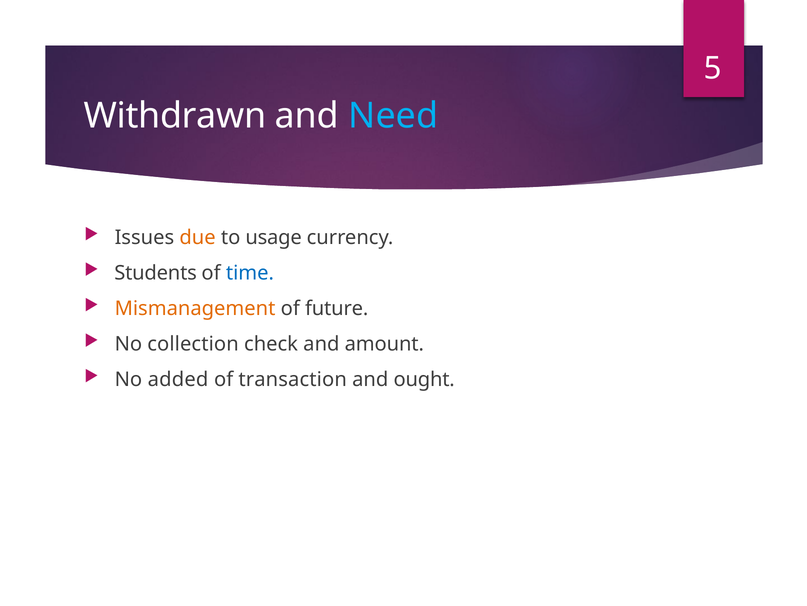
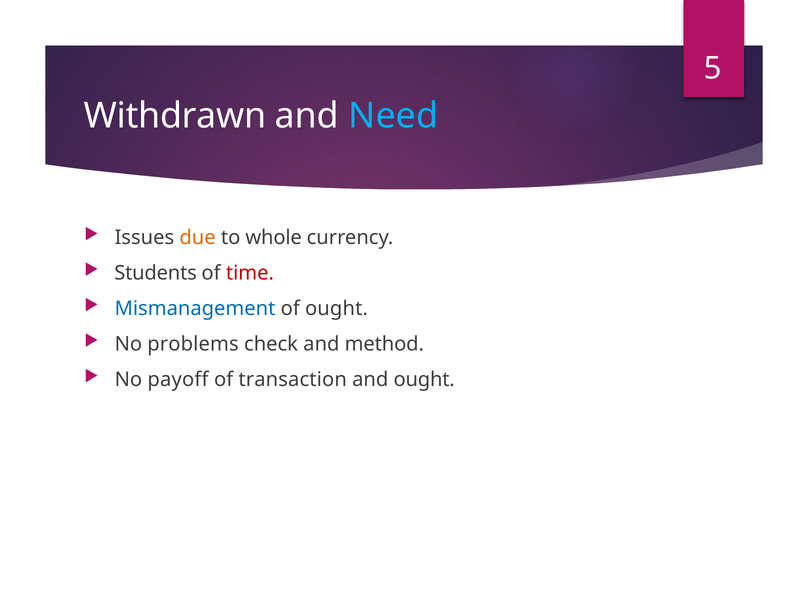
usage: usage -> whole
time colour: blue -> red
Mismanagement colour: orange -> blue
of future: future -> ought
collection: collection -> problems
amount: amount -> method
added: added -> payoff
